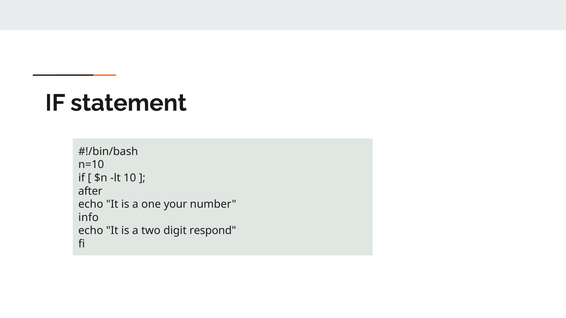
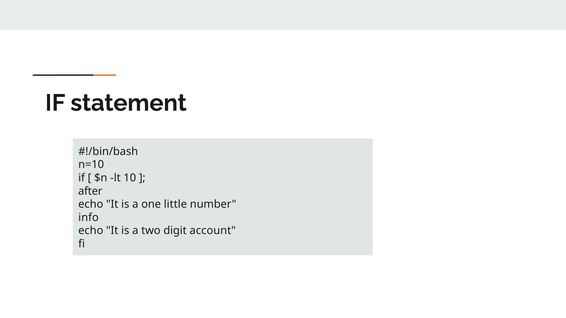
your: your -> little
respond: respond -> account
